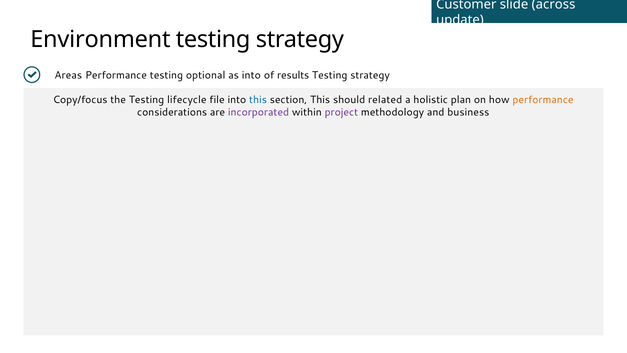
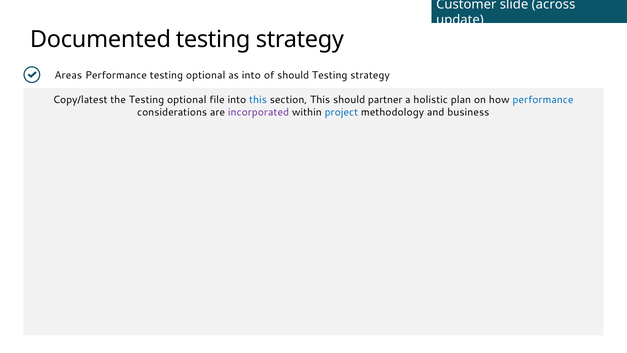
Environment: Environment -> Documented
of results: results -> should
Copy/focus: Copy/focus -> Copy/latest
the Testing lifecycle: lifecycle -> optional
related: related -> partner
performance at (543, 100) colour: orange -> blue
project colour: purple -> blue
